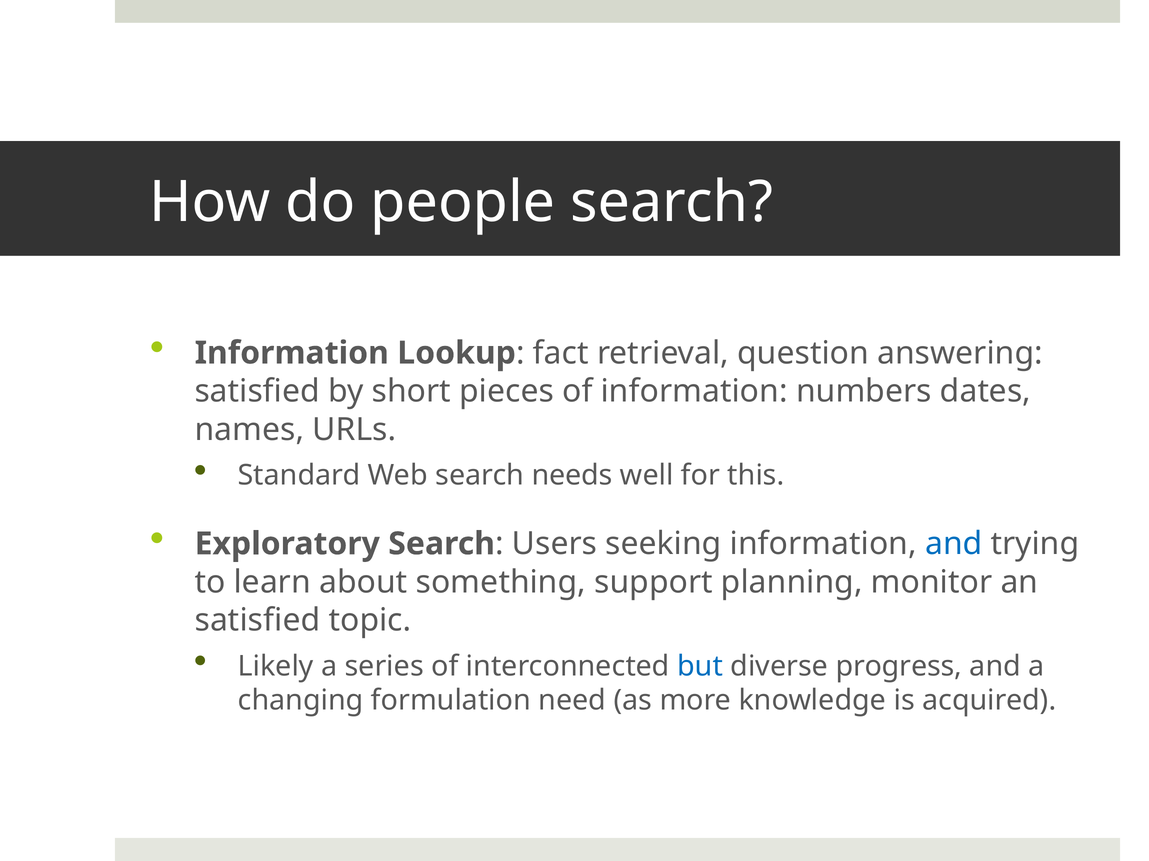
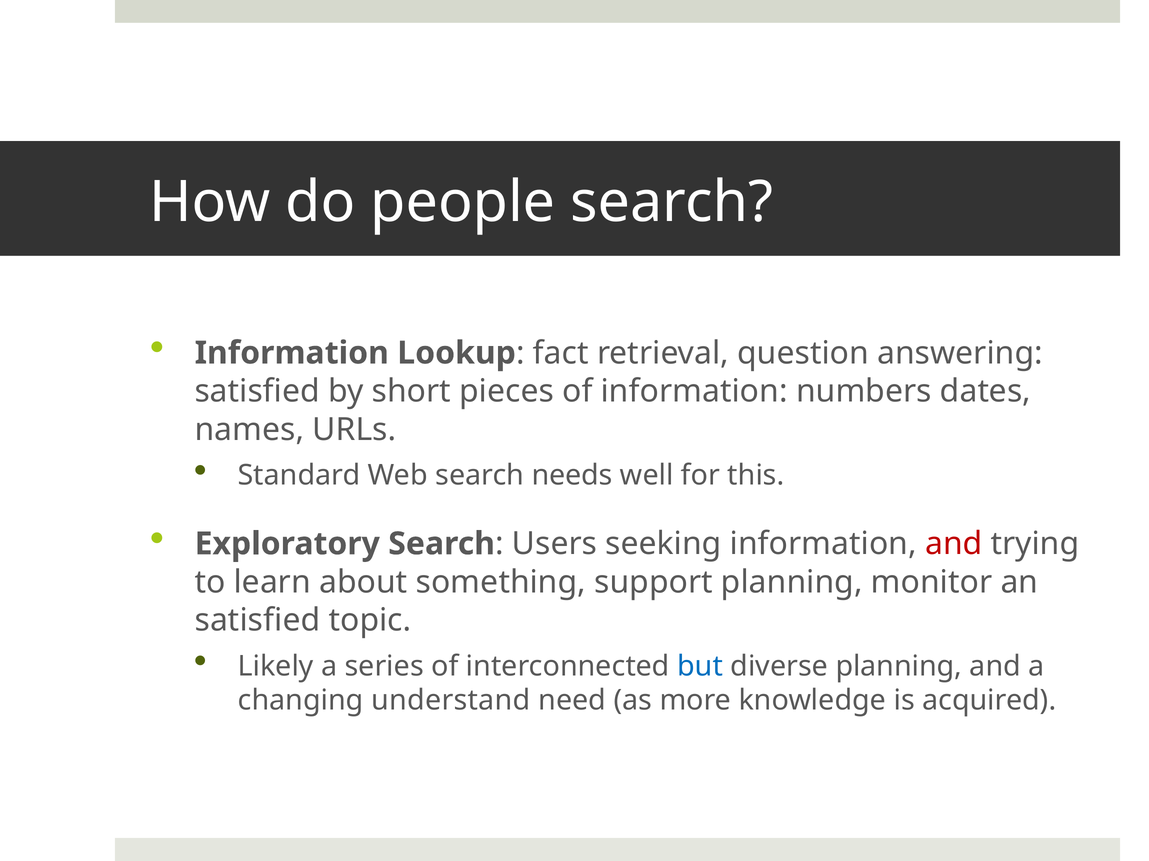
and at (954, 544) colour: blue -> red
diverse progress: progress -> planning
formulation: formulation -> understand
